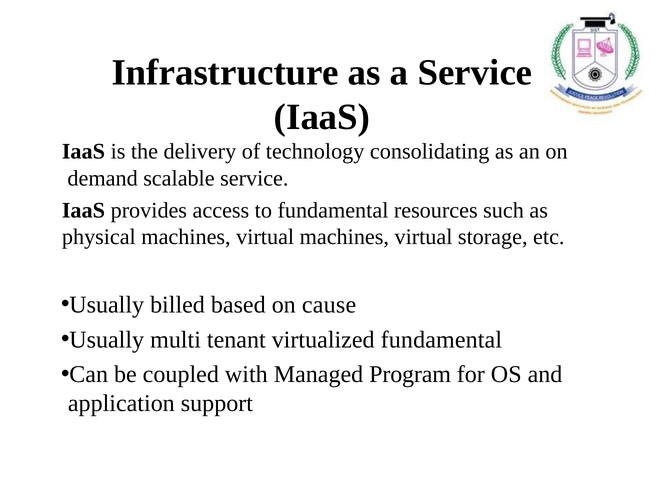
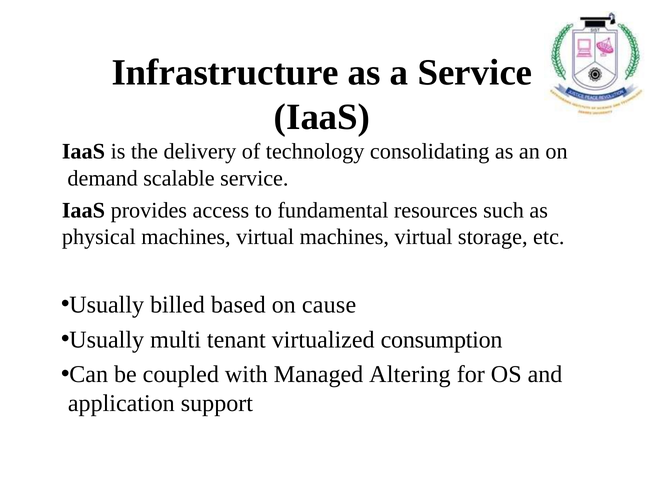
virtualized fundamental: fundamental -> consumption
Program: Program -> Altering
